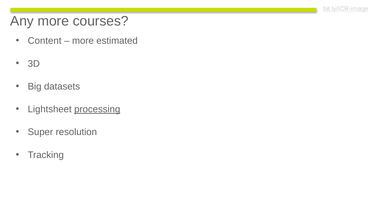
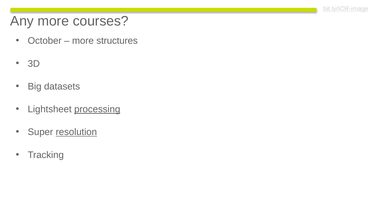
Content: Content -> October
estimated: estimated -> structures
resolution underline: none -> present
